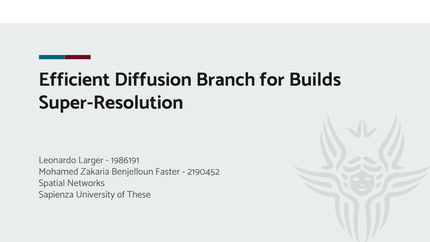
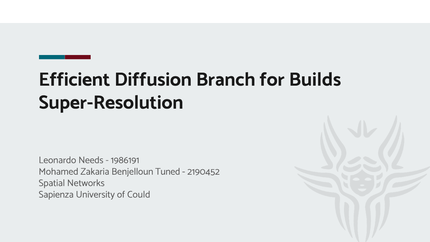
Larger: Larger -> Needs
Faster: Faster -> Tuned
These: These -> Could
